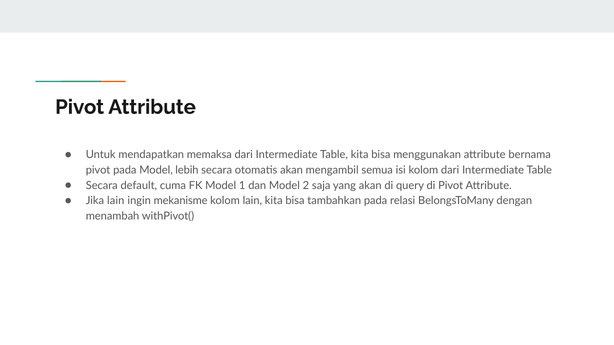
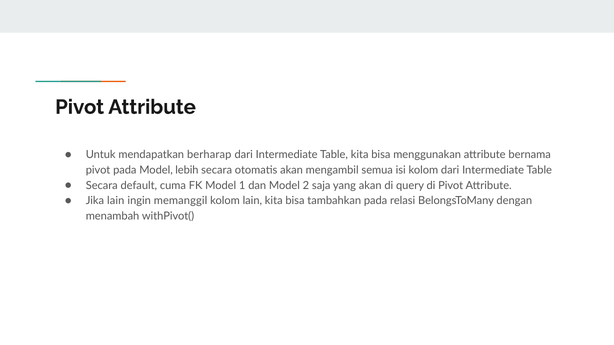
memaksa: memaksa -> berharap
mekanisme: mekanisme -> memanggil
